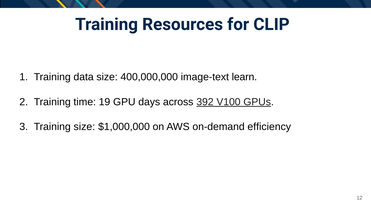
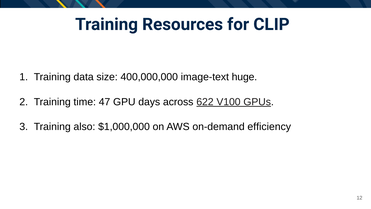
learn: learn -> huge
19: 19 -> 47
392: 392 -> 622
Training size: size -> also
